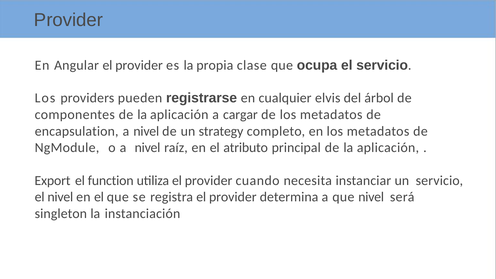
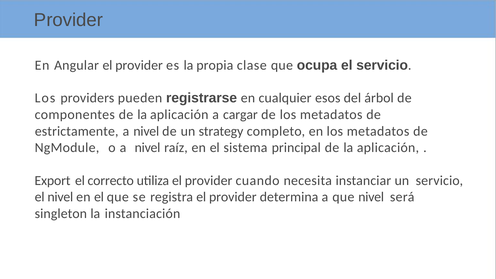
elvis: elvis -> esos
encapsulation: encapsulation -> estrictamente
atributo: atributo -> sistema
function: function -> correcto
